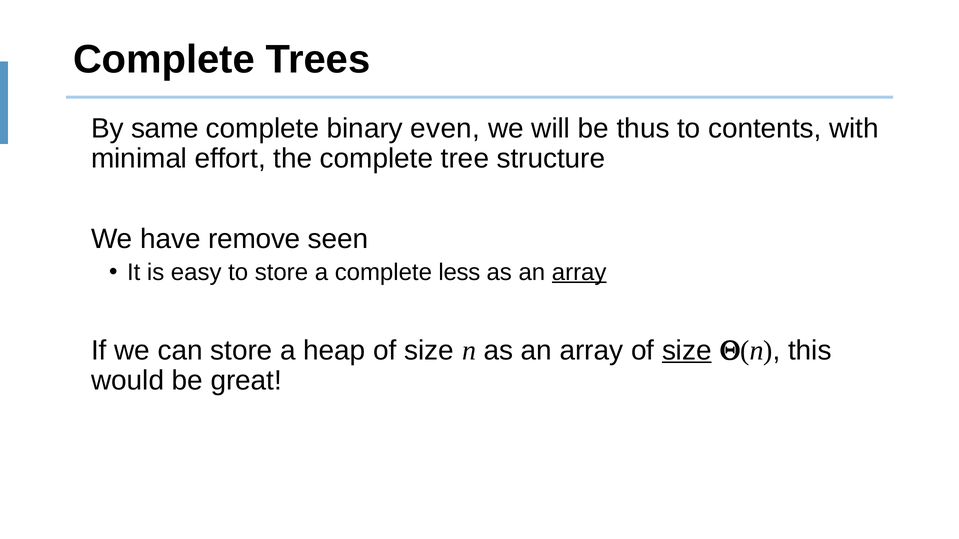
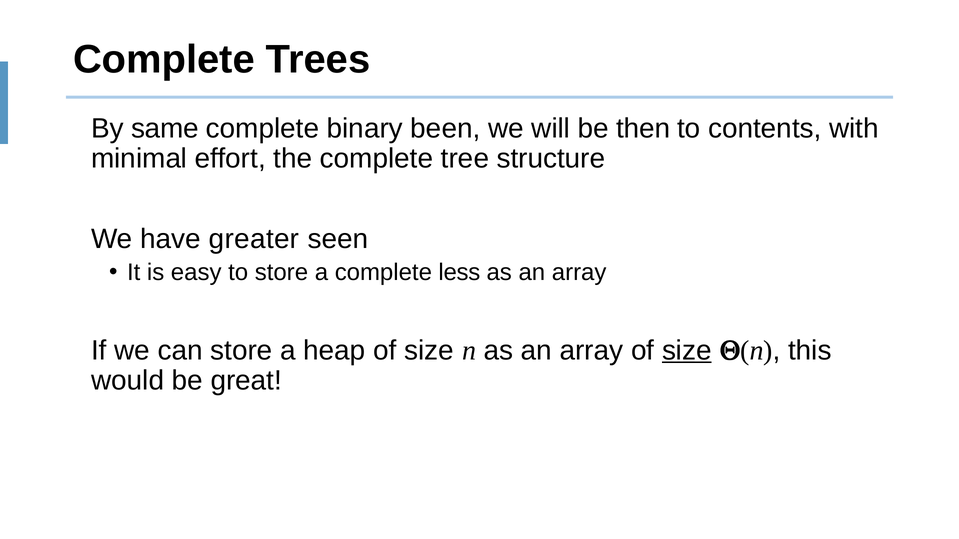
even: even -> been
thus: thus -> then
remove: remove -> greater
array at (579, 272) underline: present -> none
